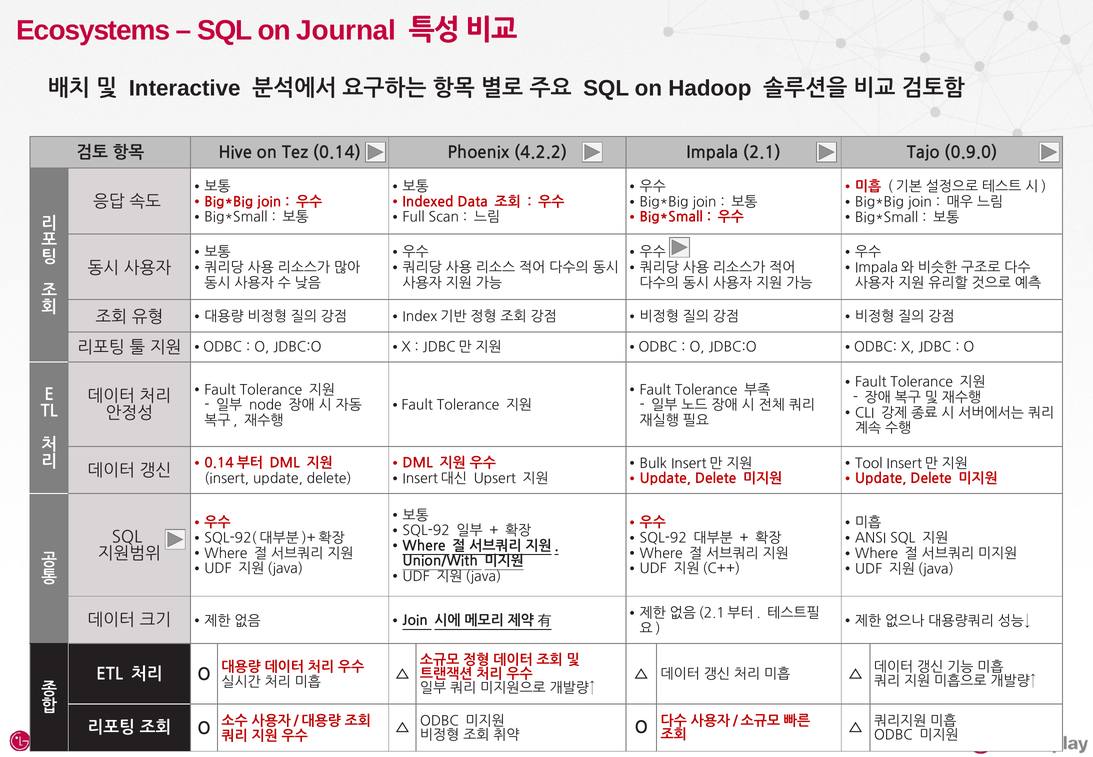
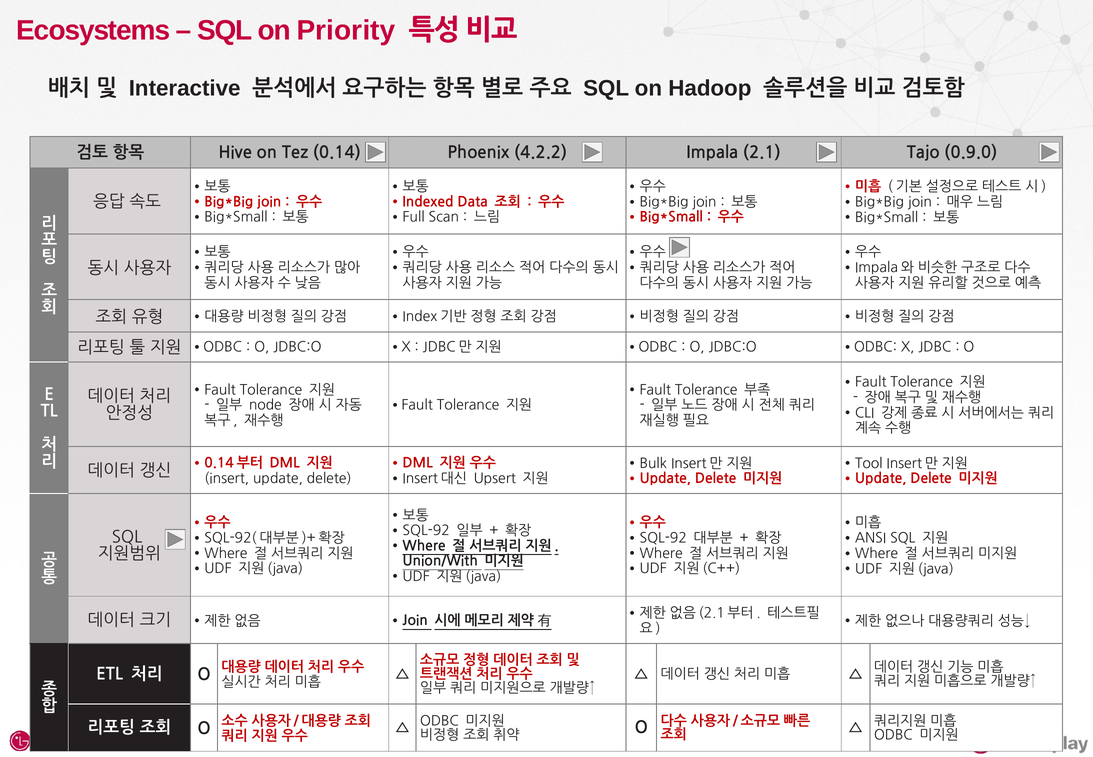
Journal: Journal -> Priority
